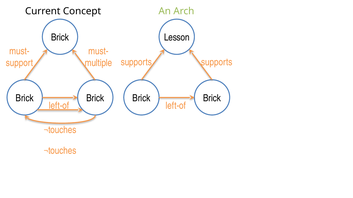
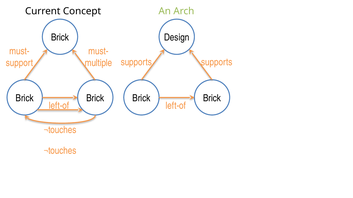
Lesson: Lesson -> Design
